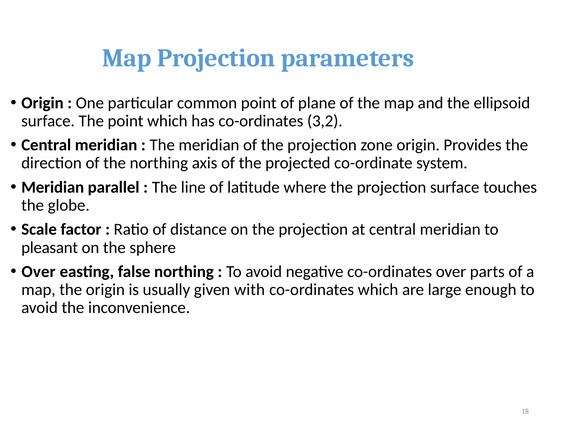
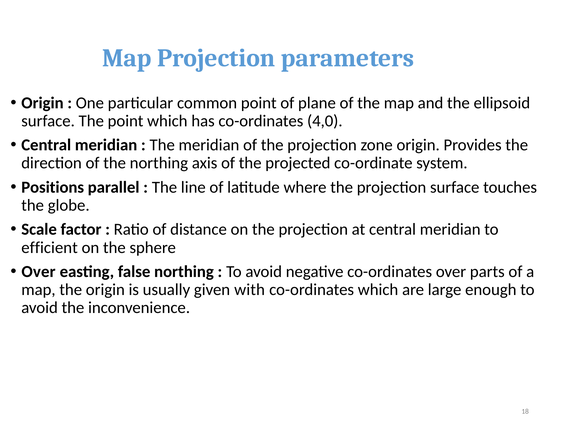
3,2: 3,2 -> 4,0
Meridian at (53, 187): Meridian -> Positions
pleasant: pleasant -> efficient
